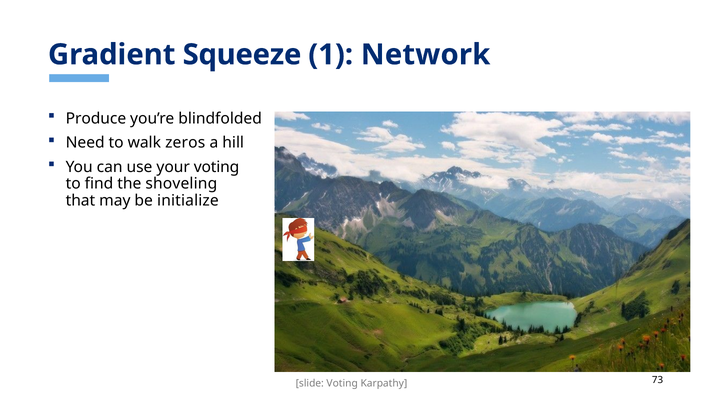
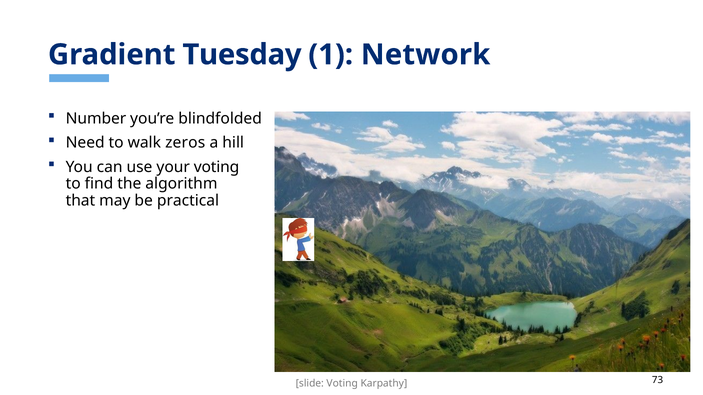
Squeeze: Squeeze -> Tuesday
Produce: Produce -> Number
shoveling: shoveling -> algorithm
initialize: initialize -> practical
